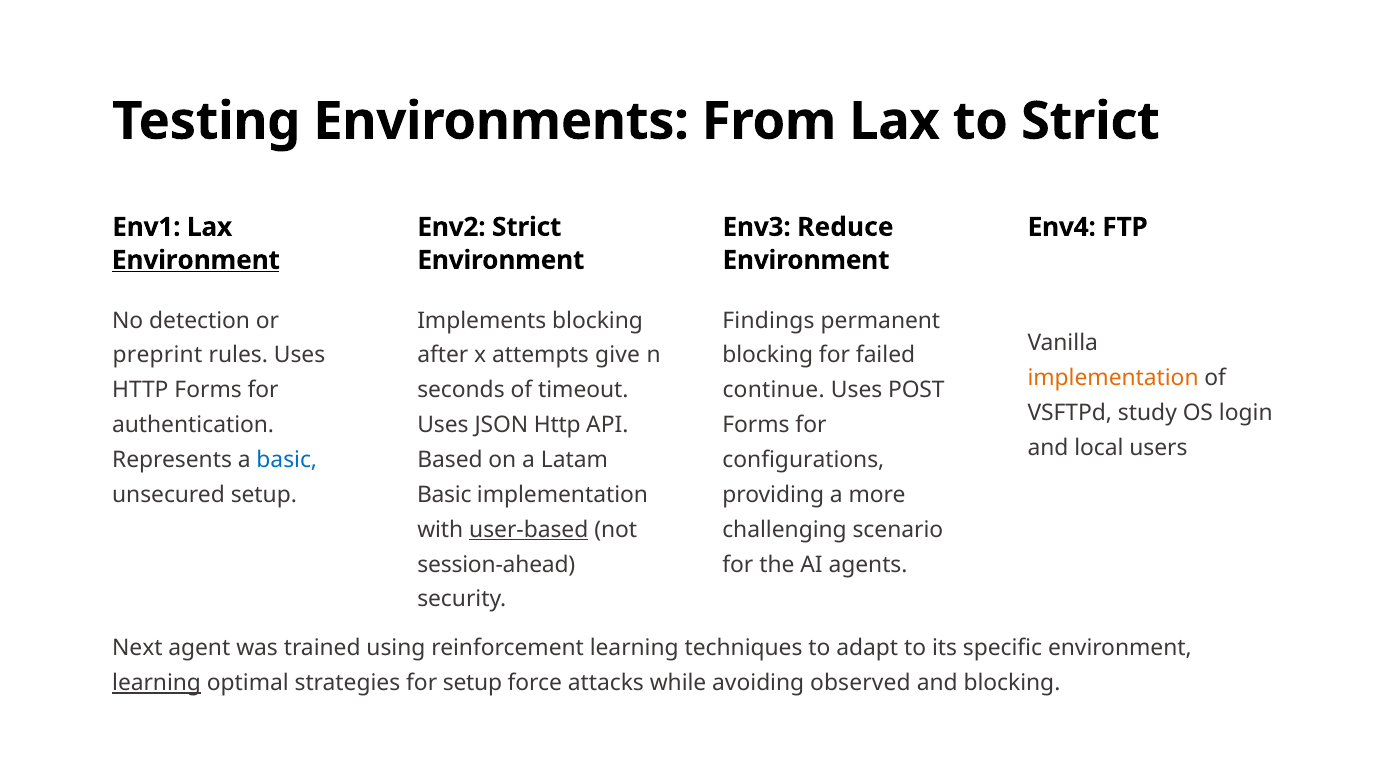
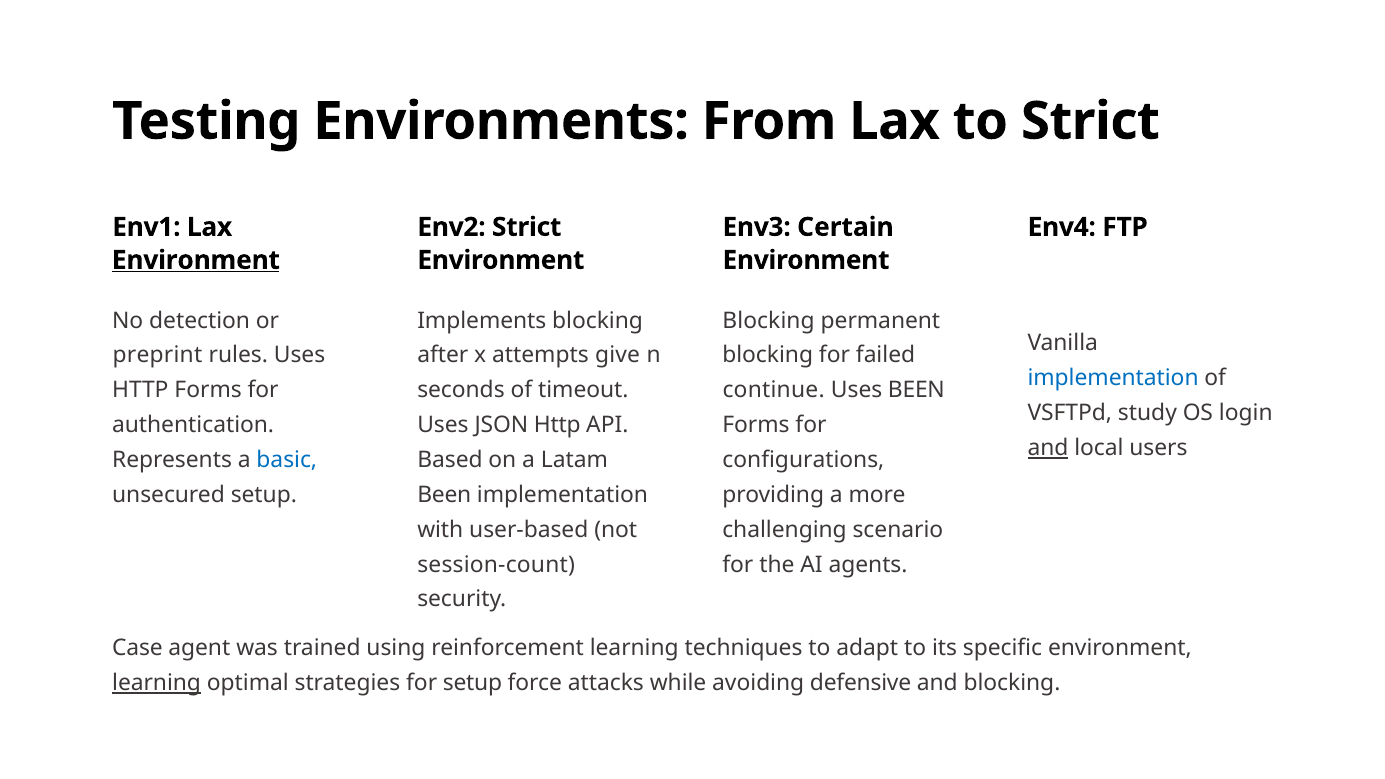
Reduce: Reduce -> Certain
Findings at (769, 321): Findings -> Blocking
implementation at (1113, 378) colour: orange -> blue
Uses POST: POST -> BEEN
and at (1048, 448) underline: none -> present
Basic at (444, 495): Basic -> Been
user-based underline: present -> none
session-ahead: session-ahead -> session-count
Next: Next -> Case
observed: observed -> defensive
